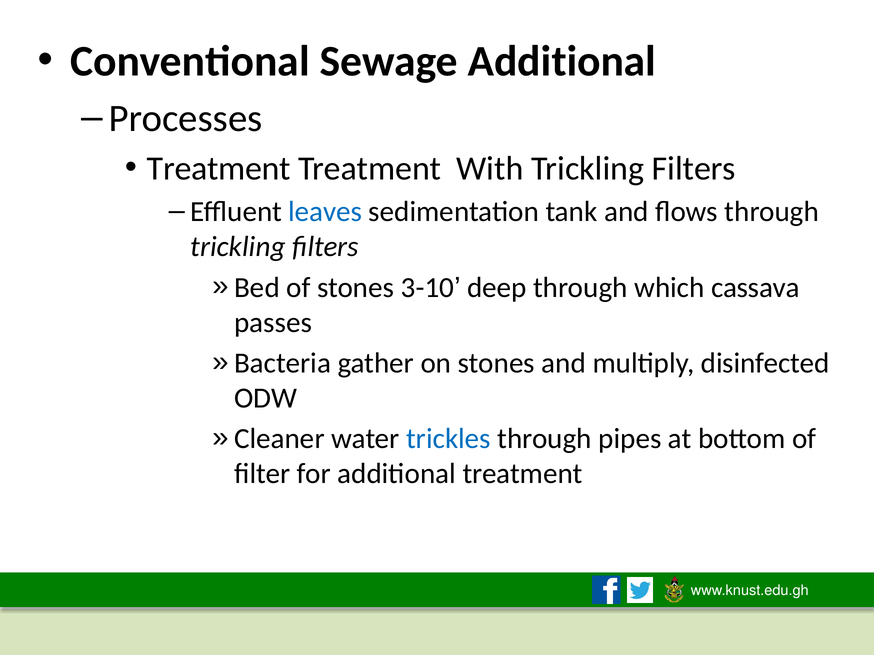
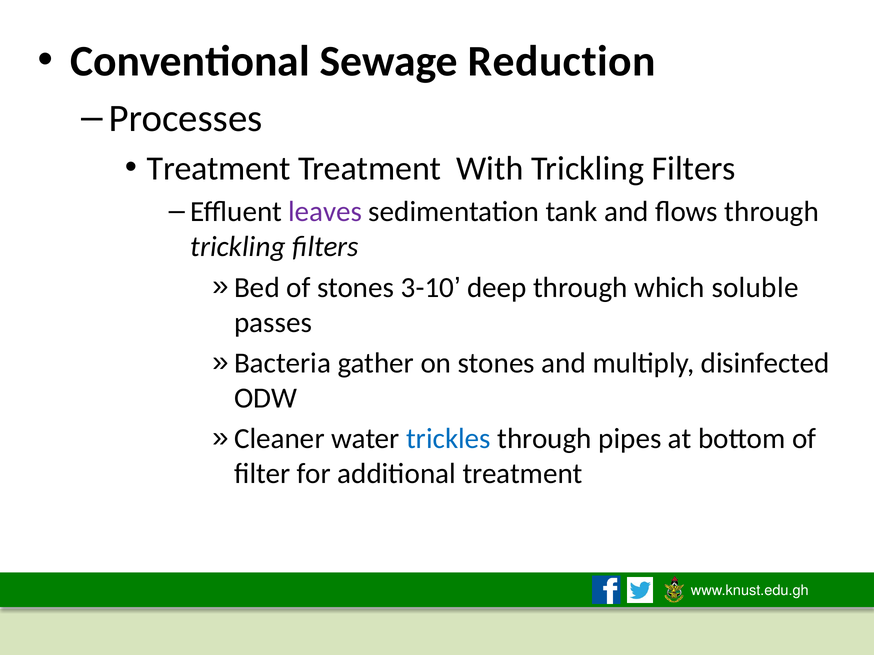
Sewage Additional: Additional -> Reduction
leaves colour: blue -> purple
cassava: cassava -> soluble
